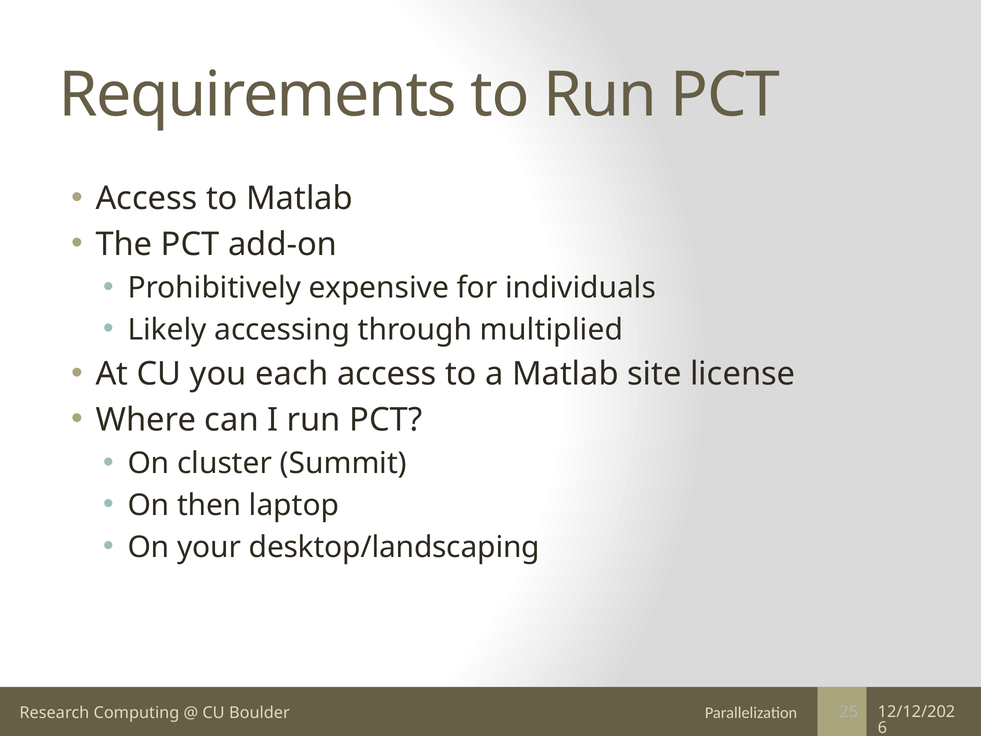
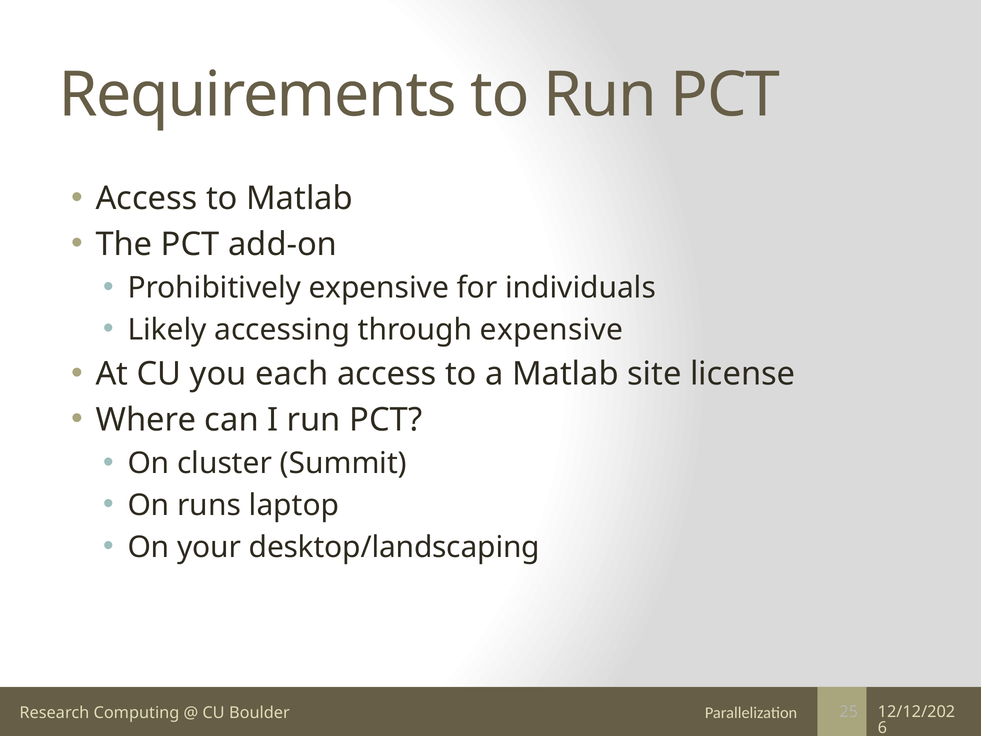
through multiplied: multiplied -> expensive
then: then -> runs
